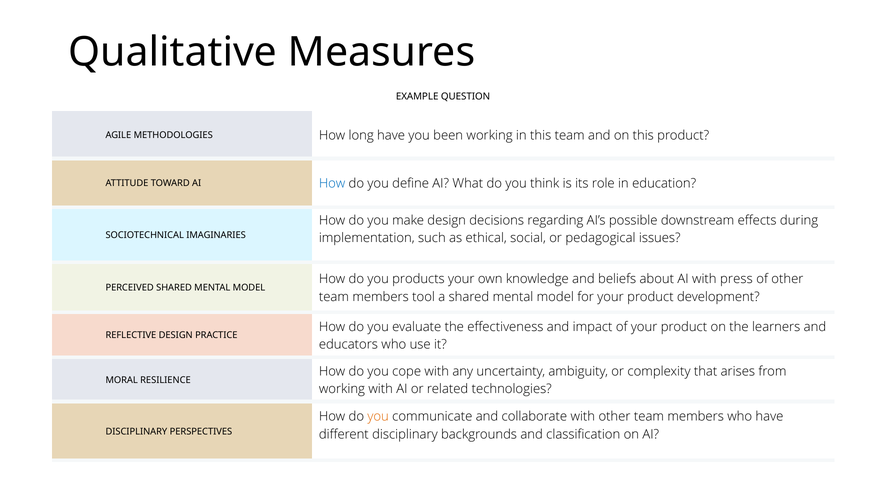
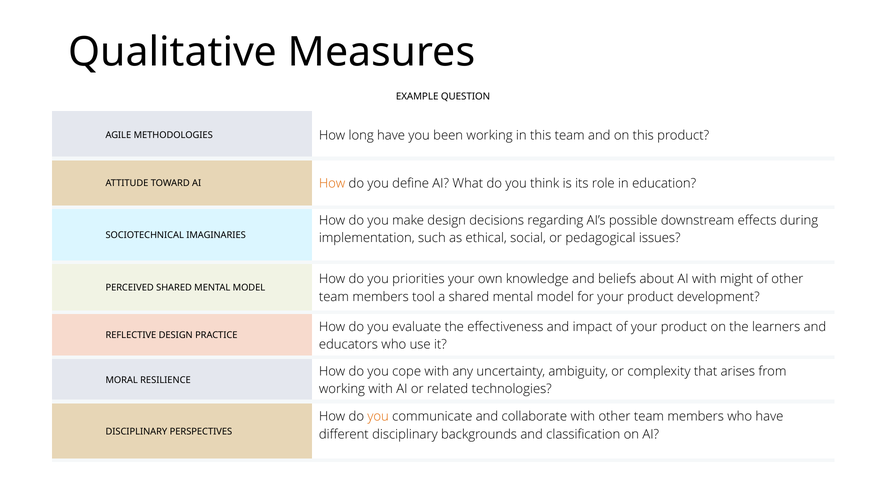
How at (332, 184) colour: blue -> orange
products: products -> priorities
press: press -> might
